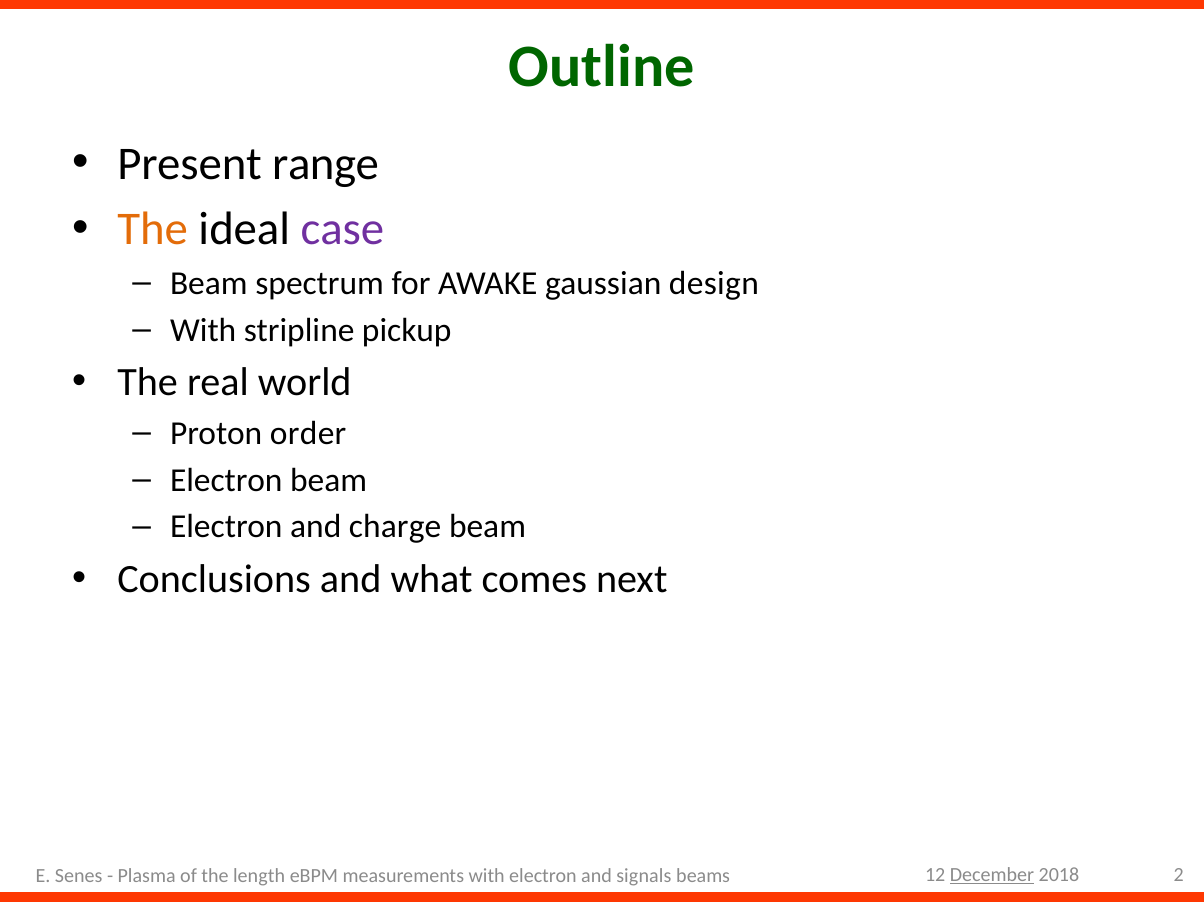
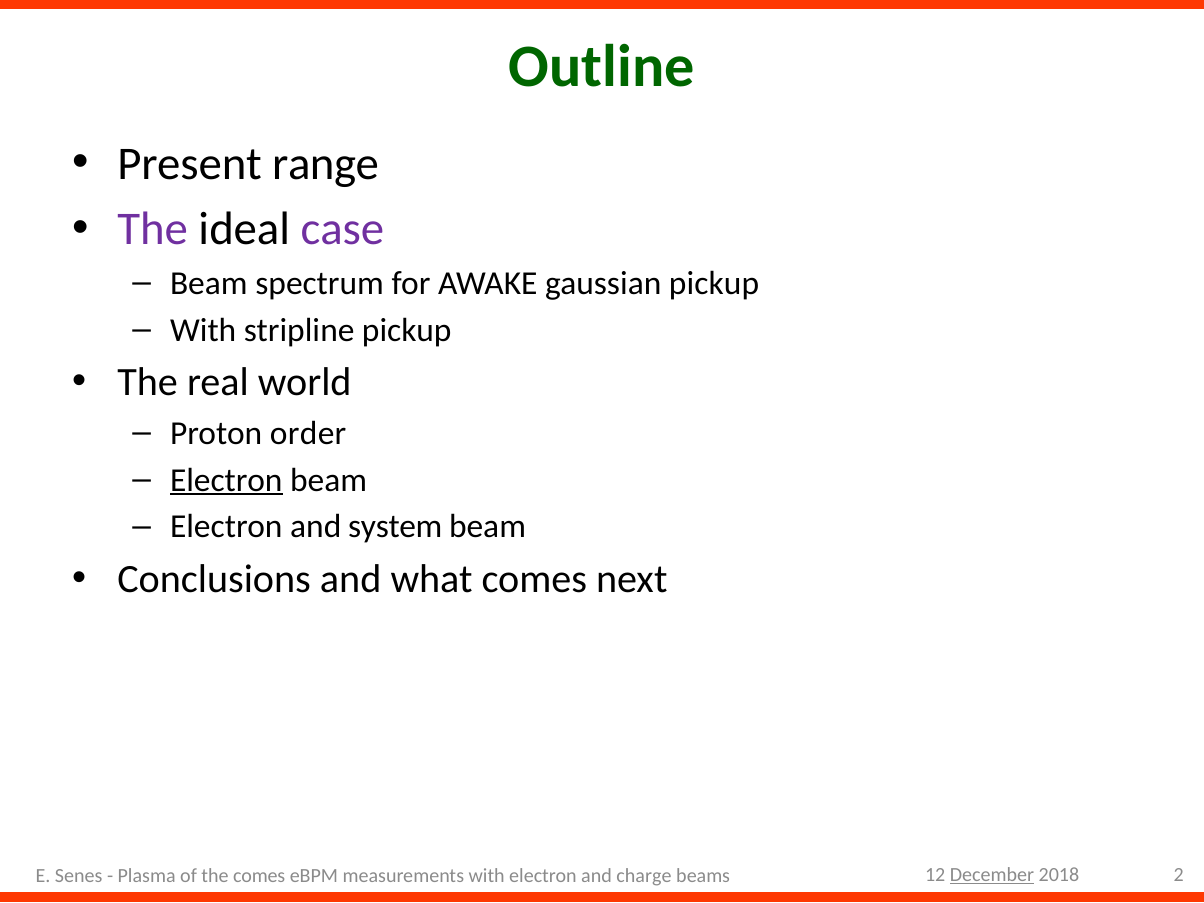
The at (153, 229) colour: orange -> purple
gaussian design: design -> pickup
Electron at (226, 480) underline: none -> present
charge: charge -> system
the length: length -> comes
signals: signals -> charge
